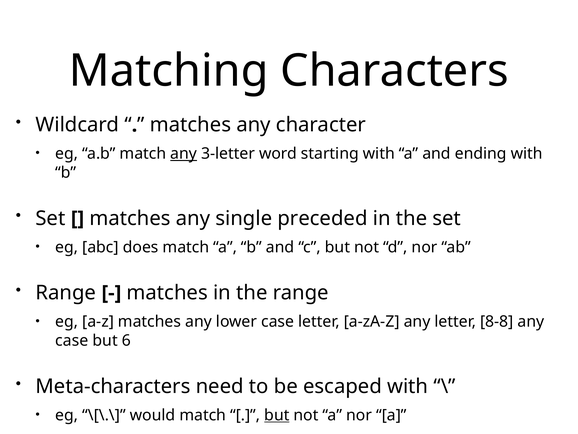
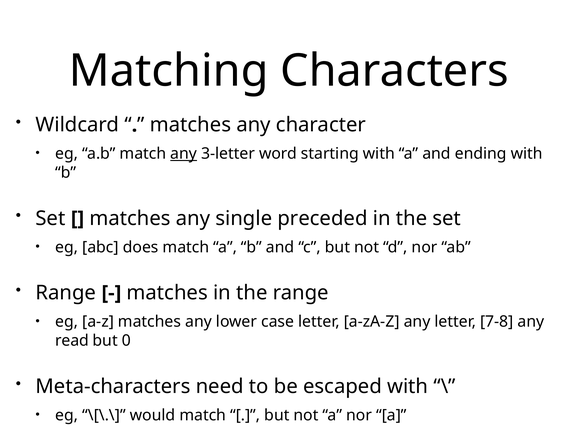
8-8: 8-8 -> 7-8
case at (72, 340): case -> read
6: 6 -> 0
but at (277, 415) underline: present -> none
